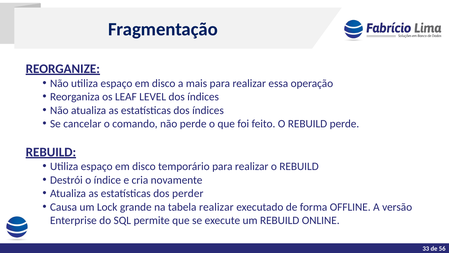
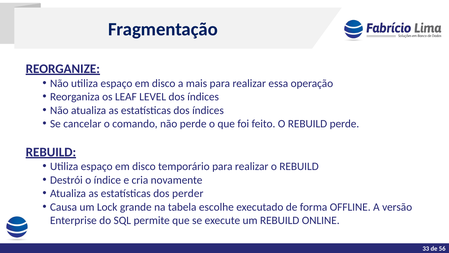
tabela realizar: realizar -> escolhe
